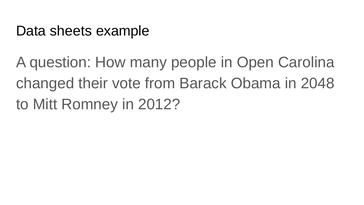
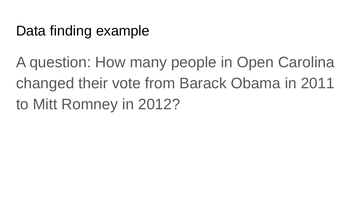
sheets: sheets -> finding
2048: 2048 -> 2011
